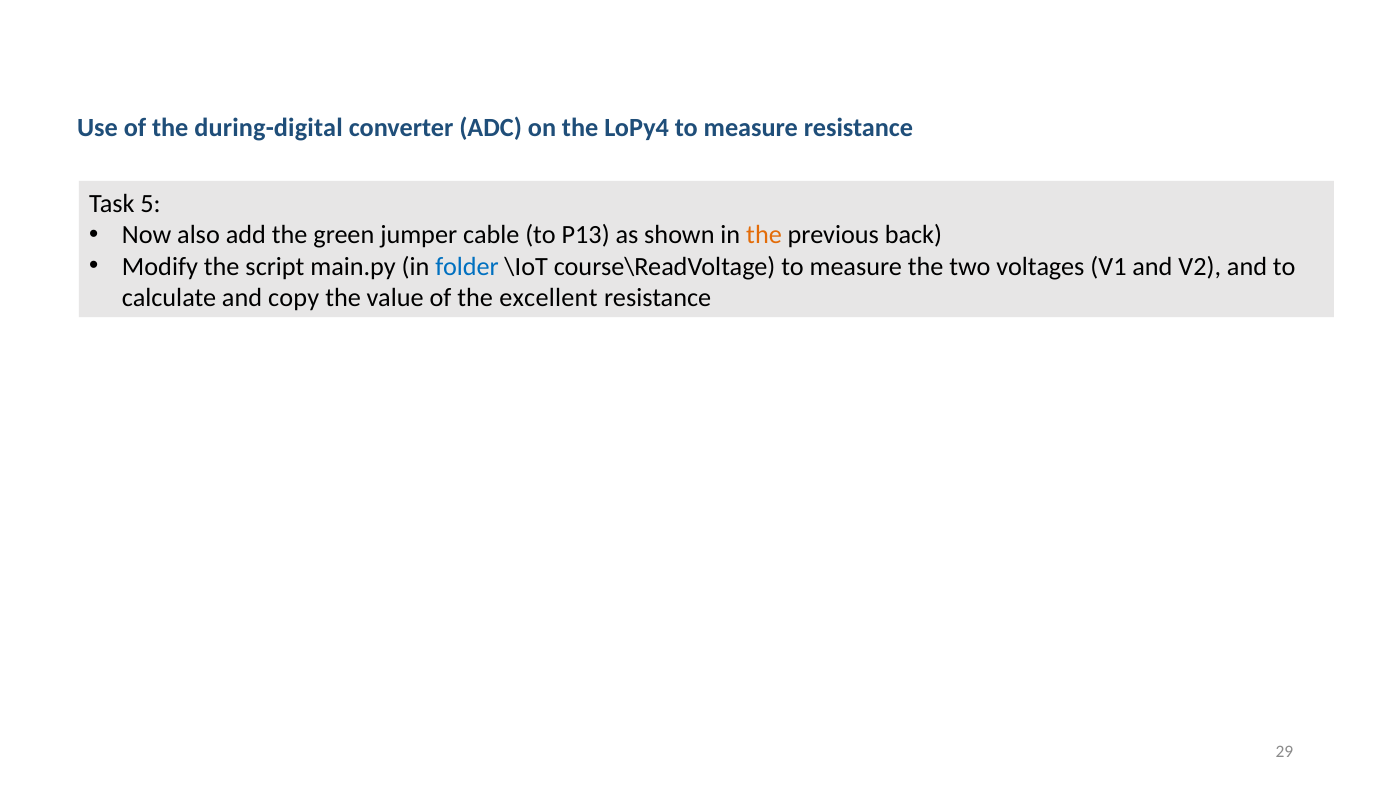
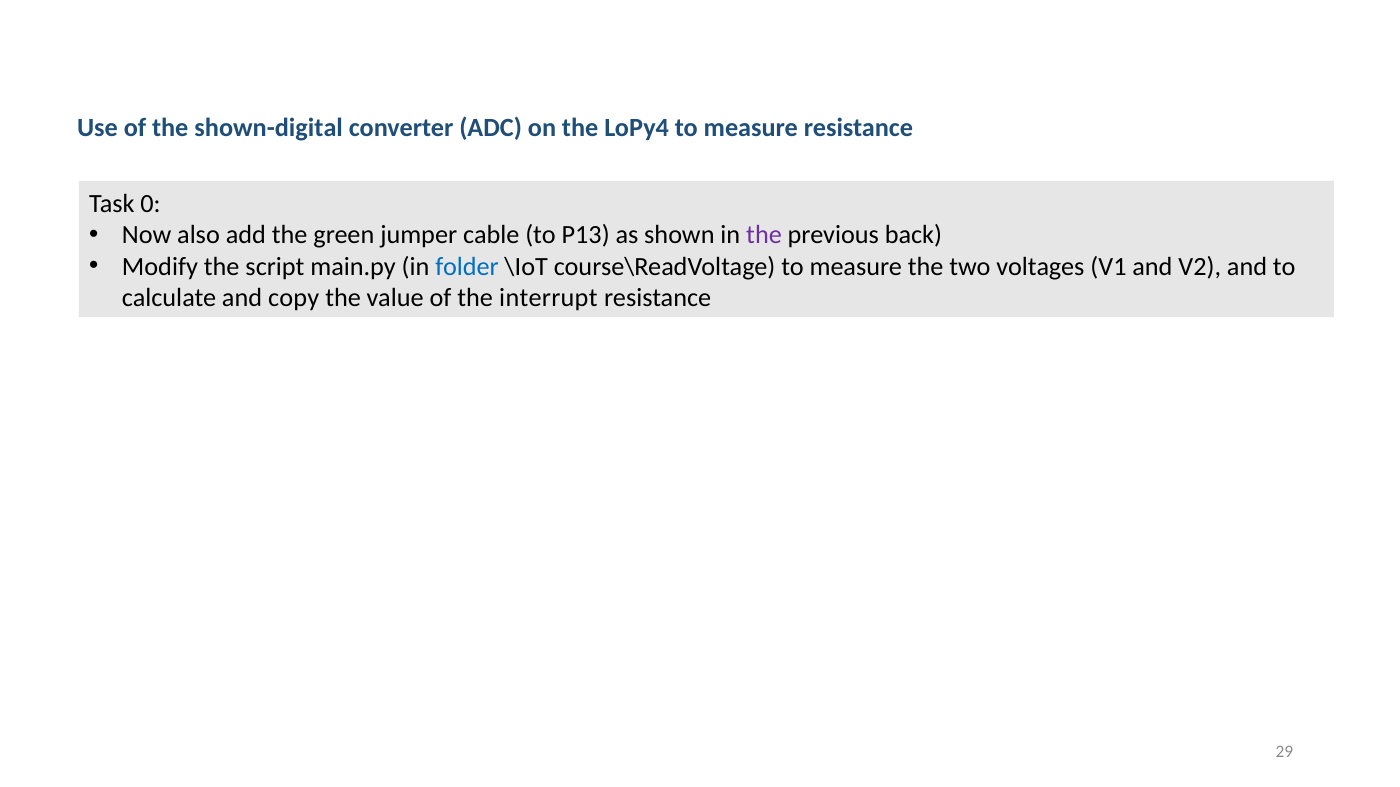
during-digital: during-digital -> shown-digital
5: 5 -> 0
the at (764, 235) colour: orange -> purple
excellent: excellent -> interrupt
